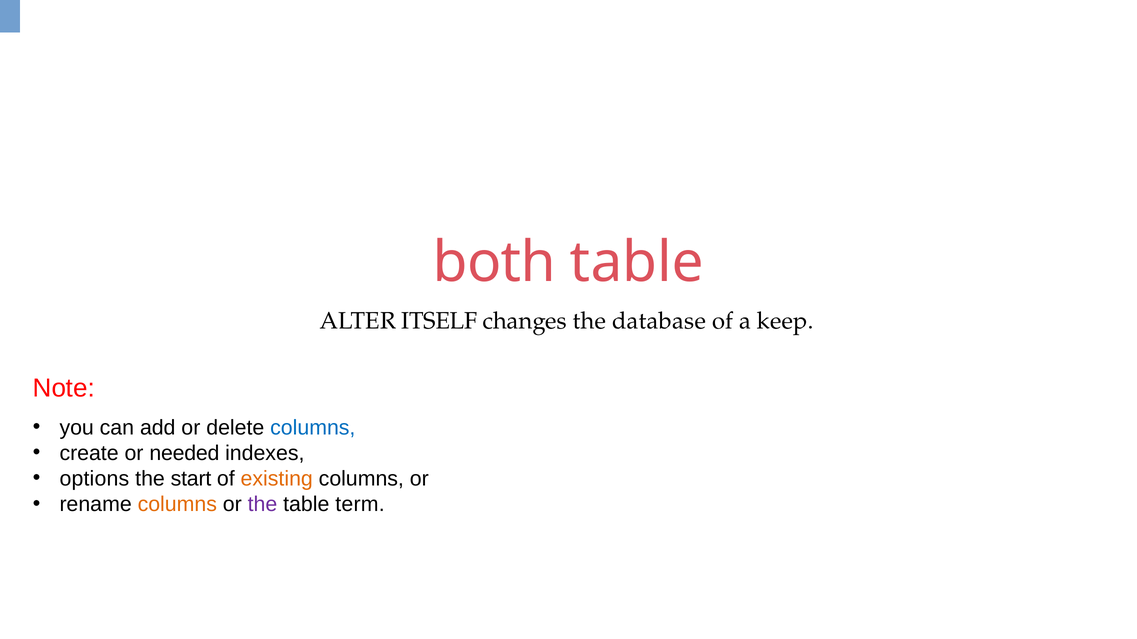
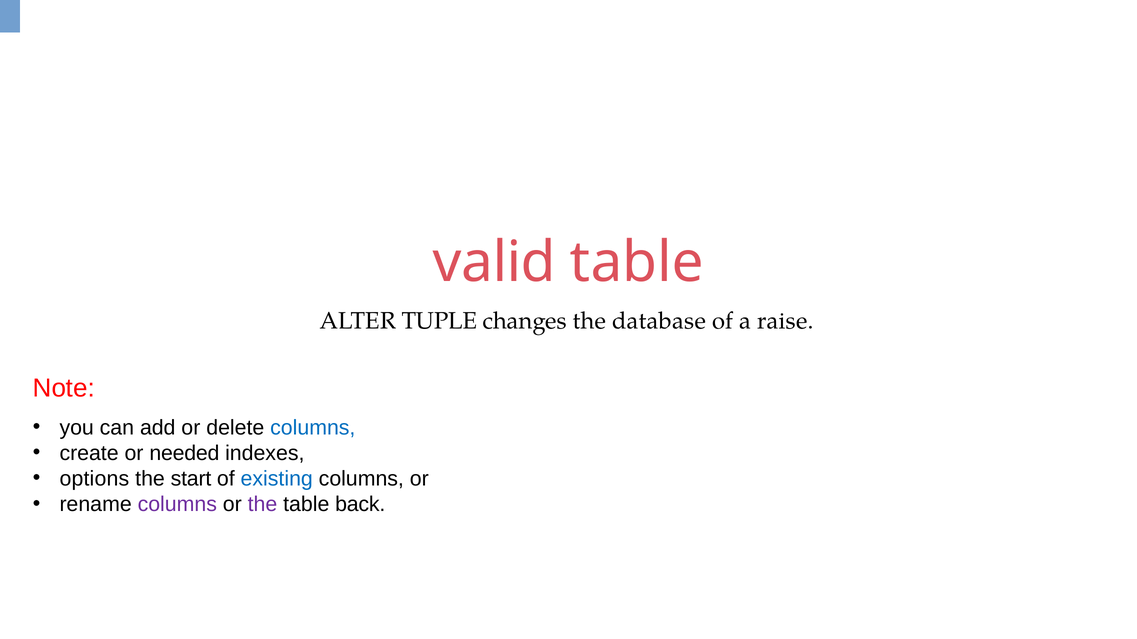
both: both -> valid
ITSELF: ITSELF -> TUPLE
keep: keep -> raise
existing colour: orange -> blue
columns at (177, 505) colour: orange -> purple
term: term -> back
